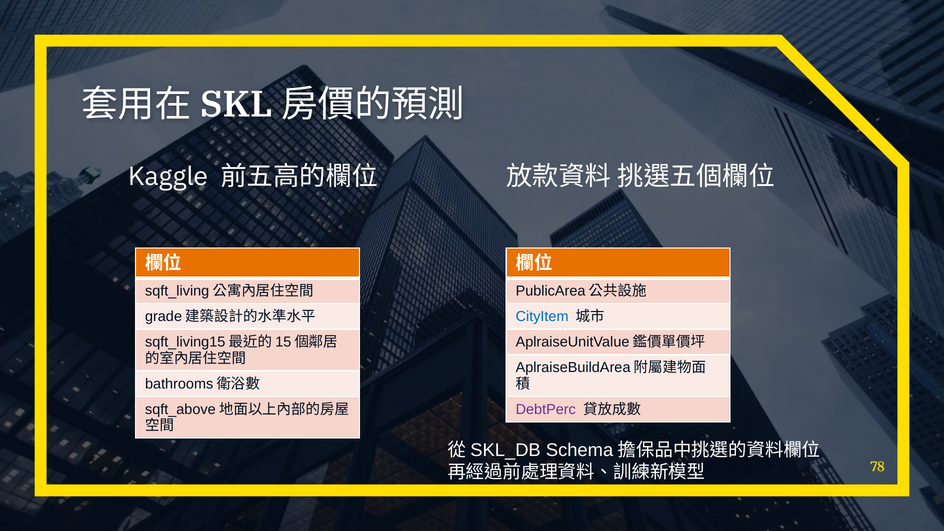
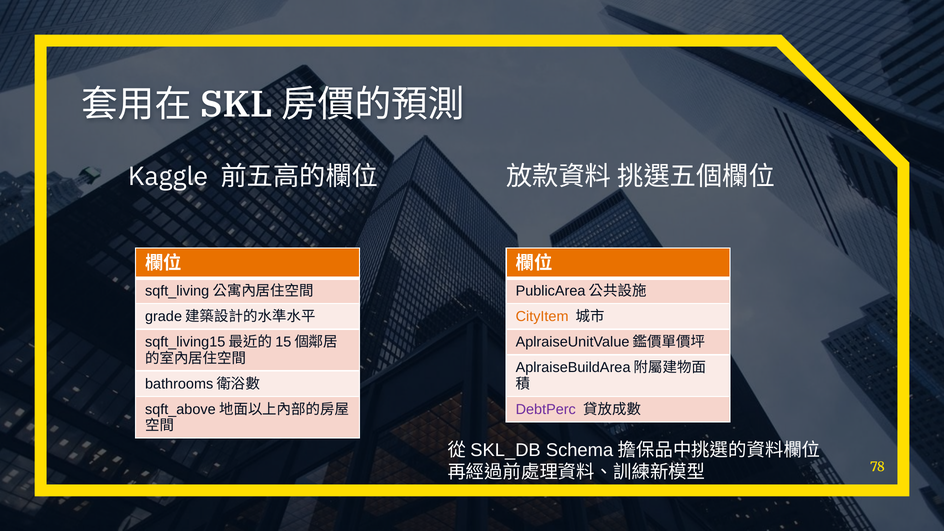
CityItem colour: blue -> orange
